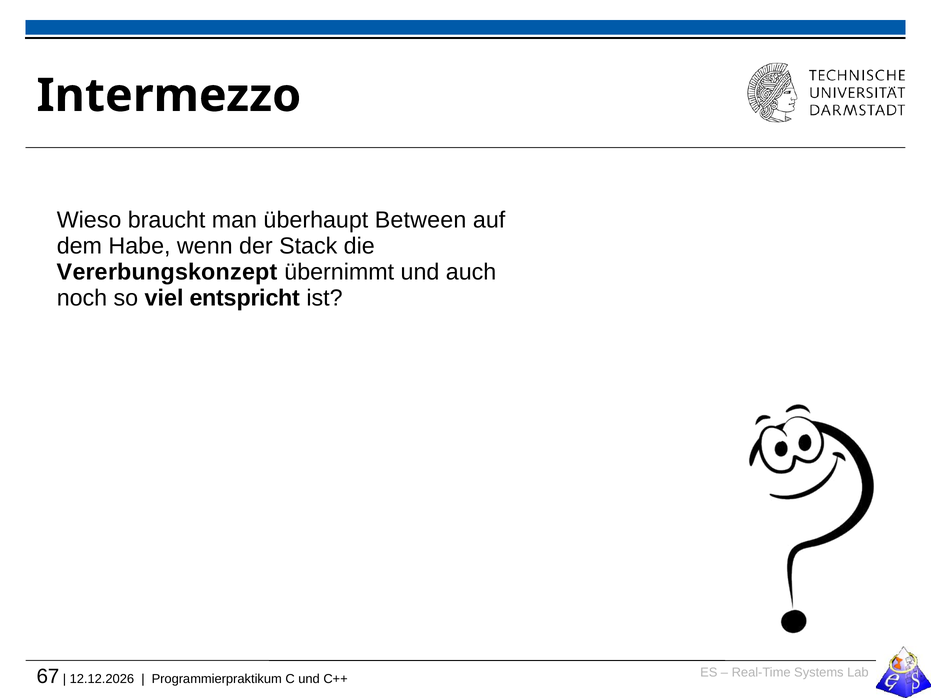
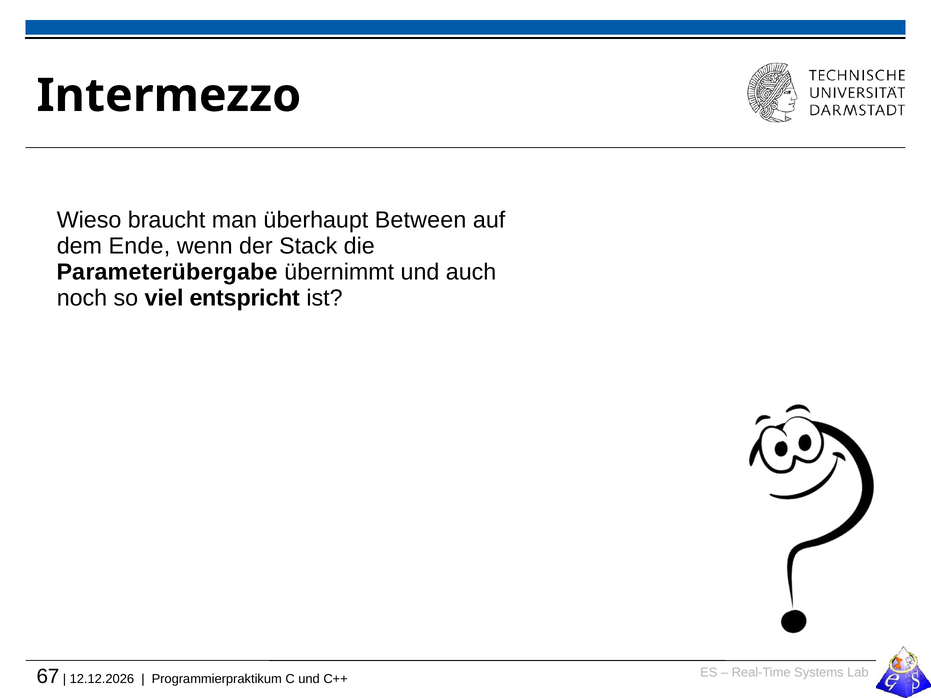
Habe: Habe -> Ende
Vererbungskonzept: Vererbungskonzept -> Parameterübergabe
